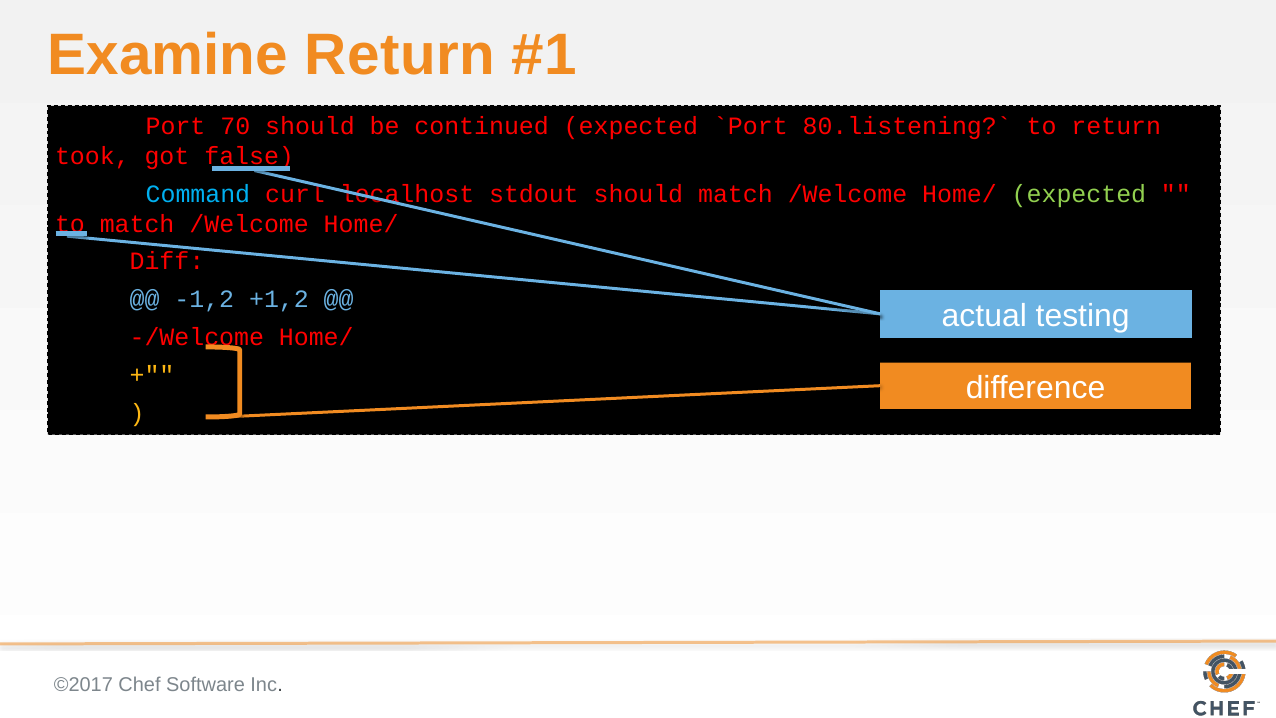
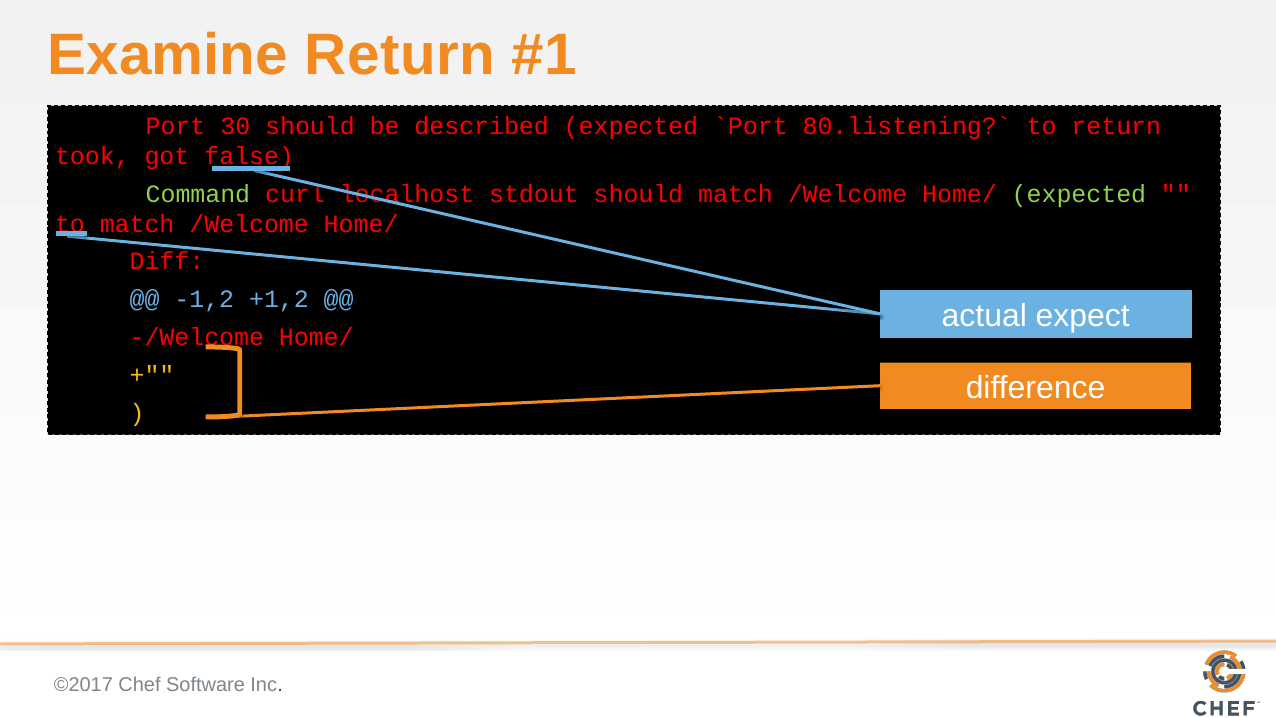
70: 70 -> 30
continued: continued -> described
Command colour: light blue -> light green
testing: testing -> expect
